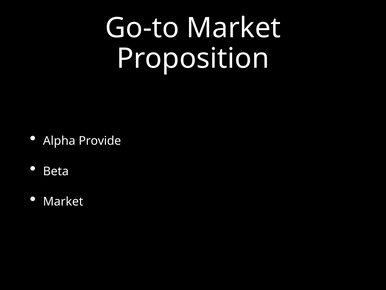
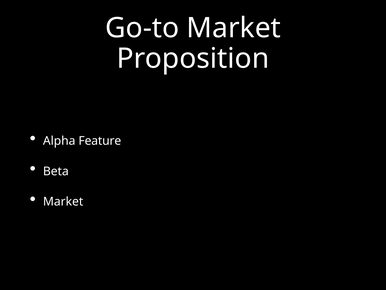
Provide: Provide -> Feature
